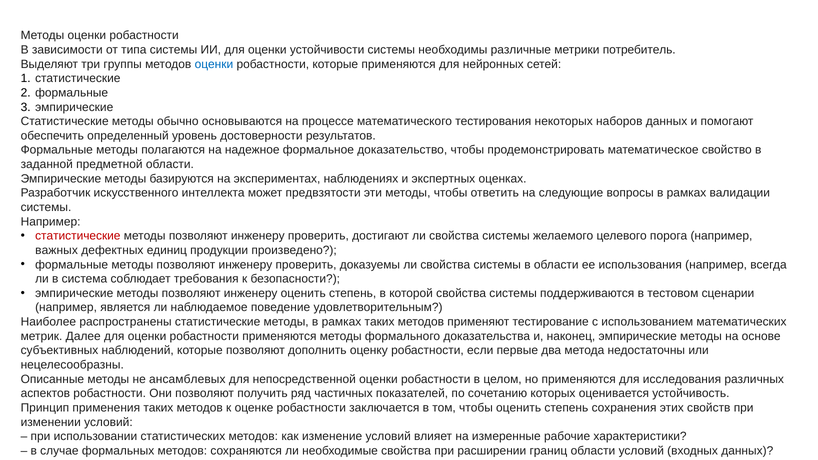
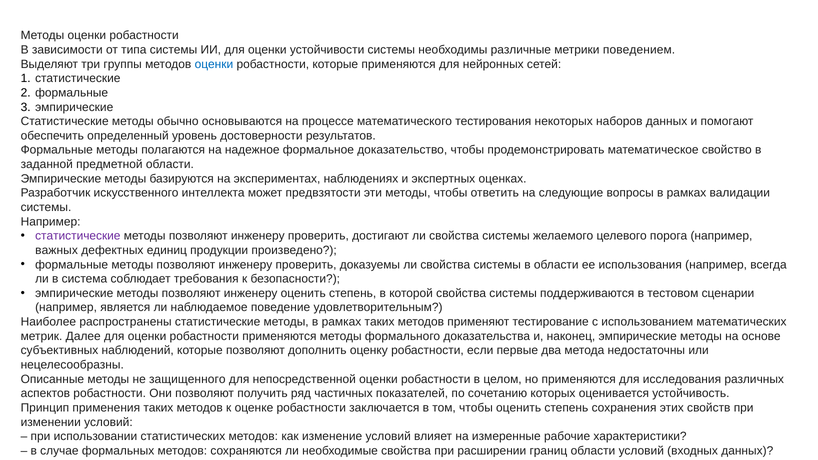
потребитель: потребитель -> поведением
статистические at (78, 236) colour: red -> purple
ансамблевых: ансамблевых -> защищенного
